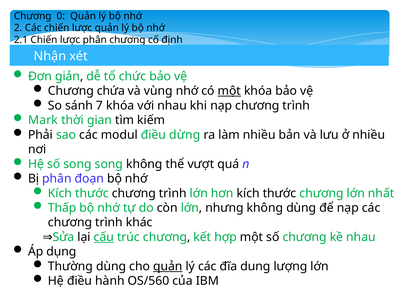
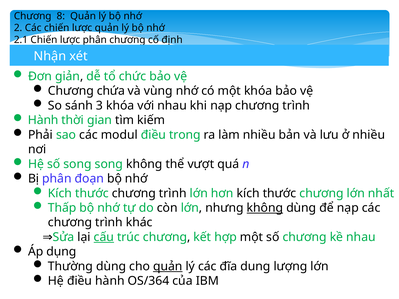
0: 0 -> 8
một at (229, 91) underline: present -> none
7: 7 -> 3
Mark at (43, 120): Mark -> Hành
dừng: dừng -> trong
không at (265, 208) underline: none -> present
OS/560: OS/560 -> OS/364
